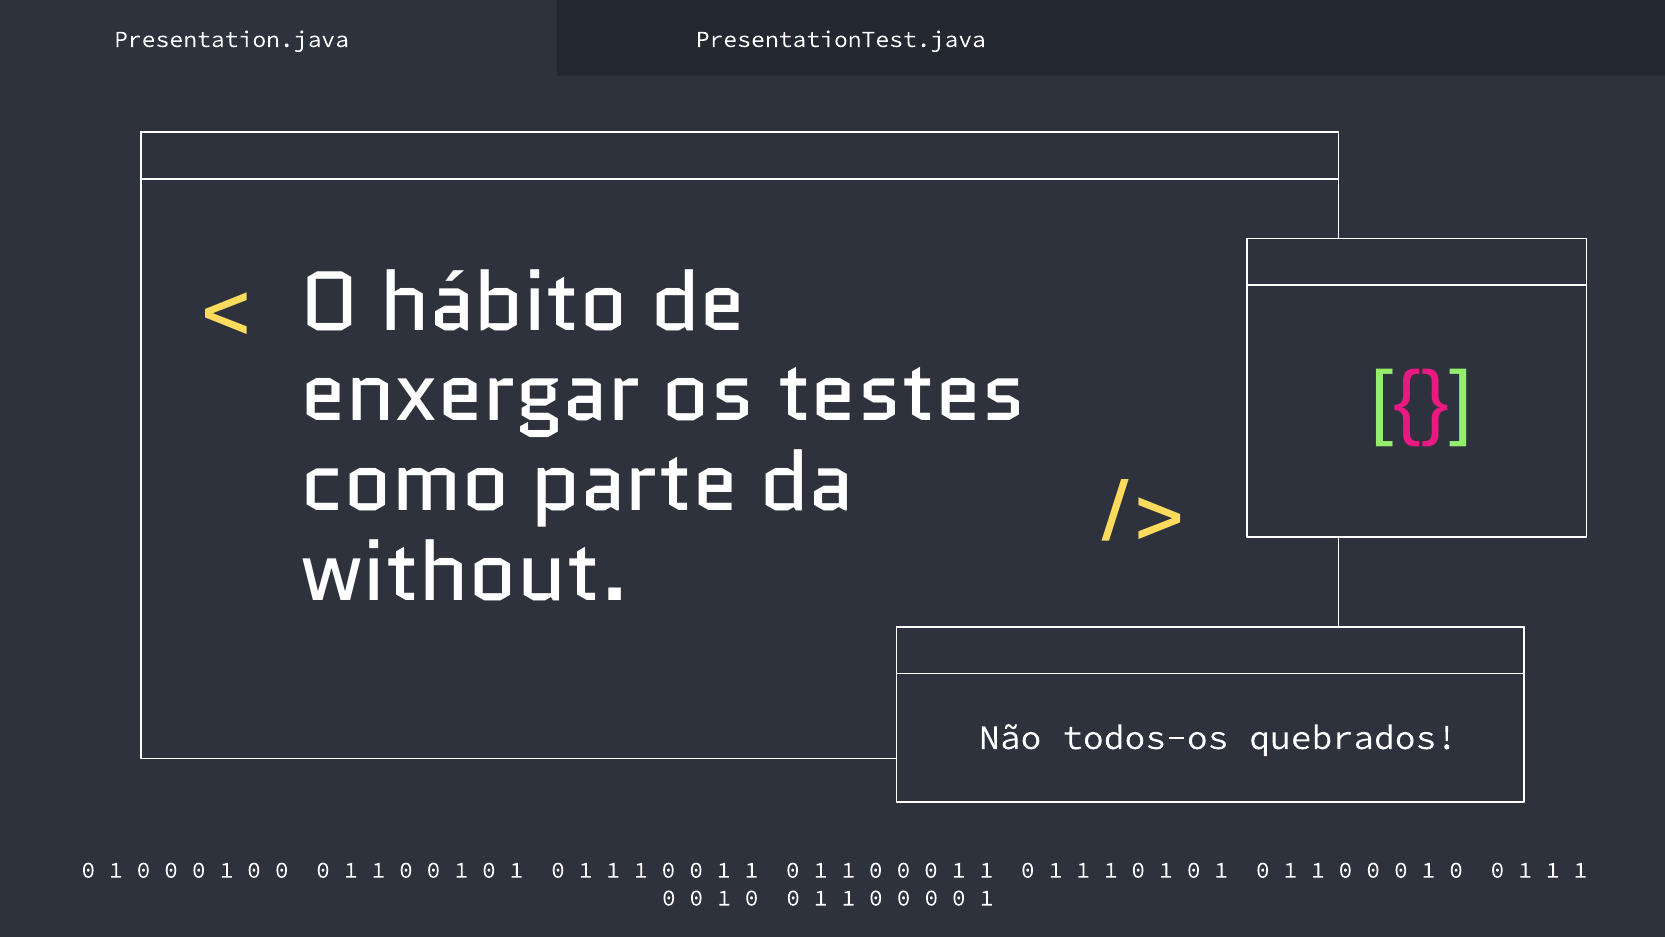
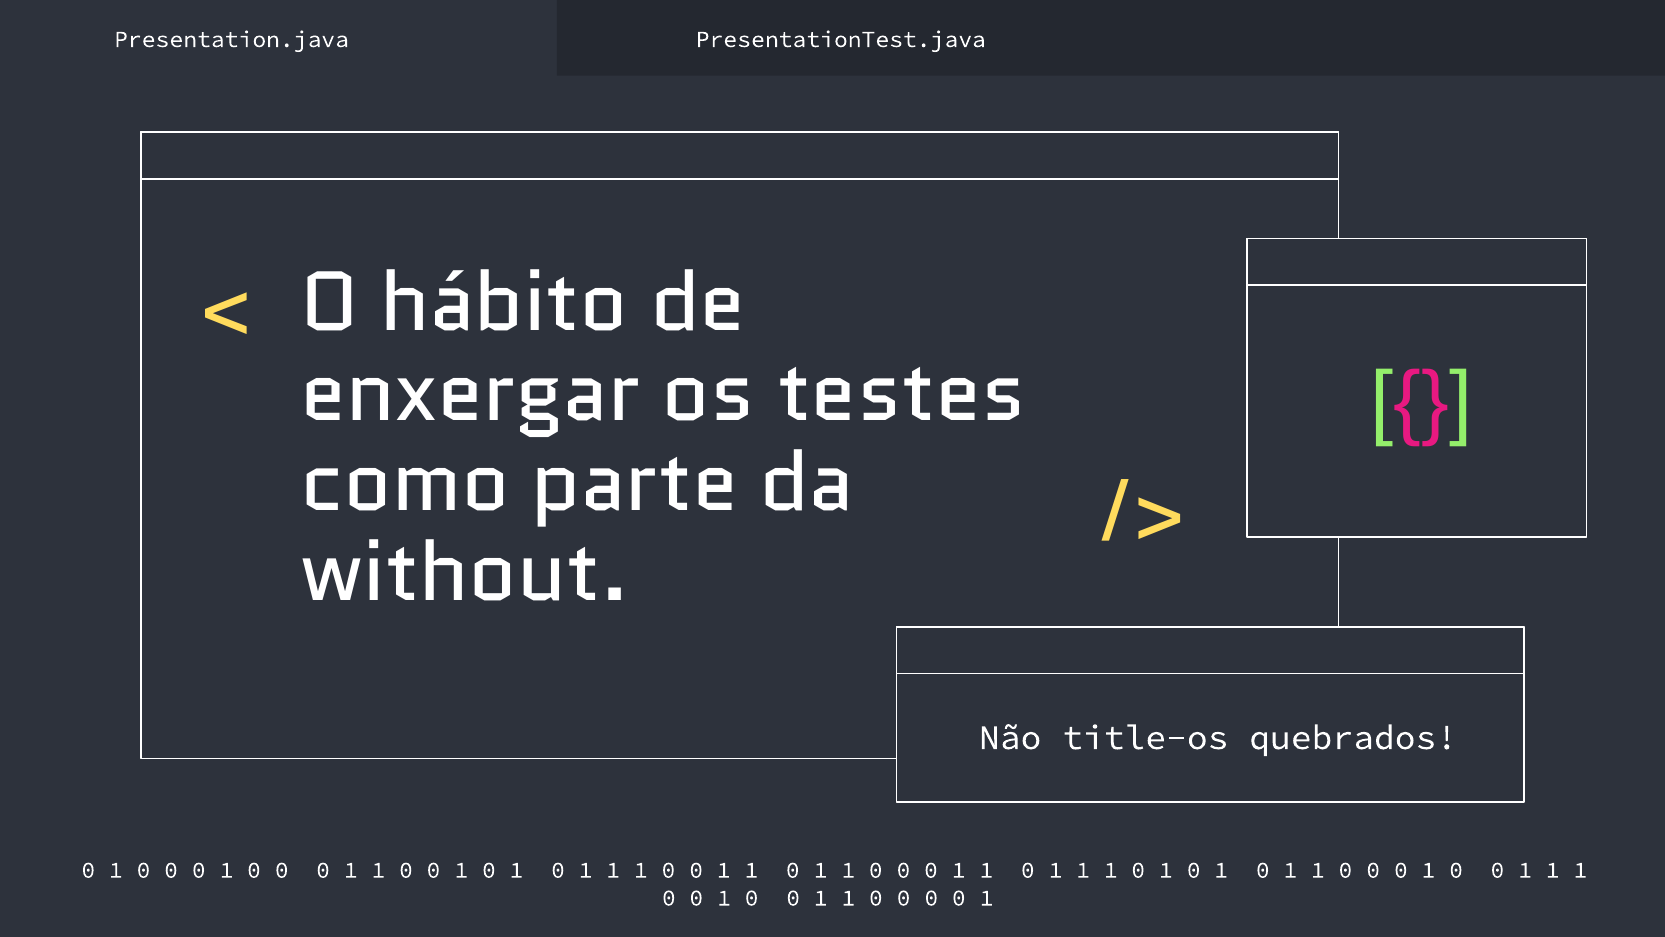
todos-os: todos-os -> title-os
